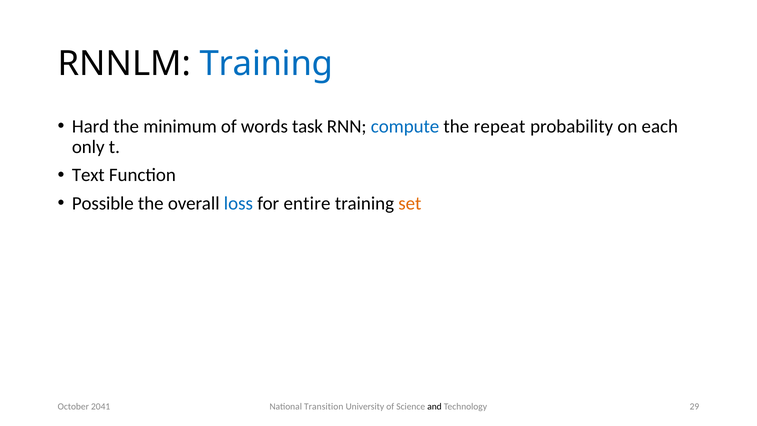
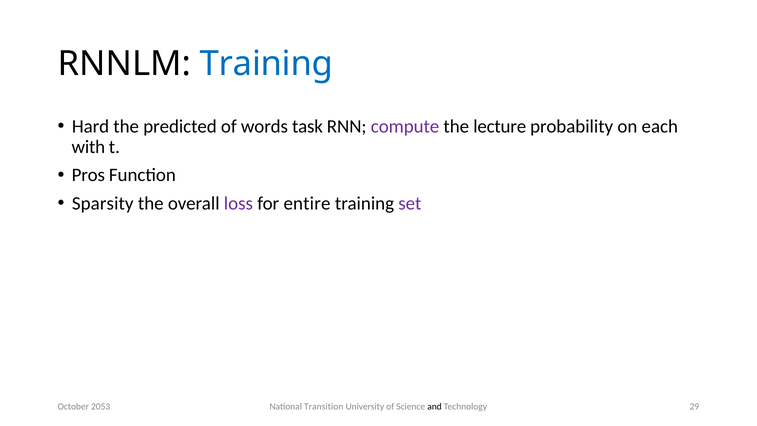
minimum: minimum -> predicted
compute colour: blue -> purple
repeat: repeat -> lecture
only: only -> with
Text: Text -> Pros
Possible: Possible -> Sparsity
loss colour: blue -> purple
set colour: orange -> purple
2041: 2041 -> 2053
